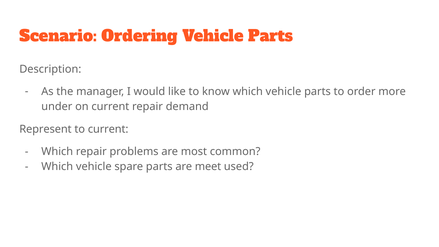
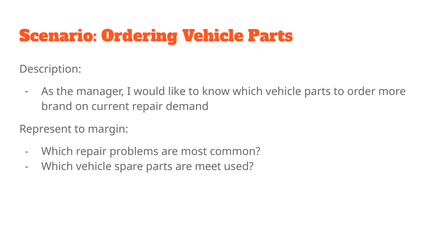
under: under -> brand
to current: current -> margin
